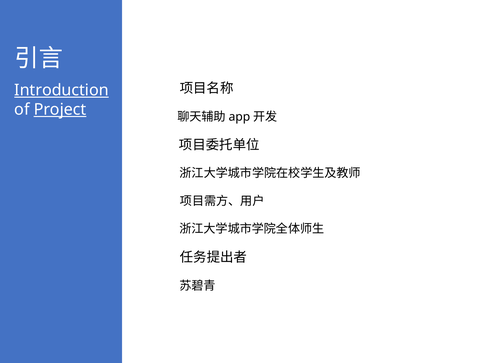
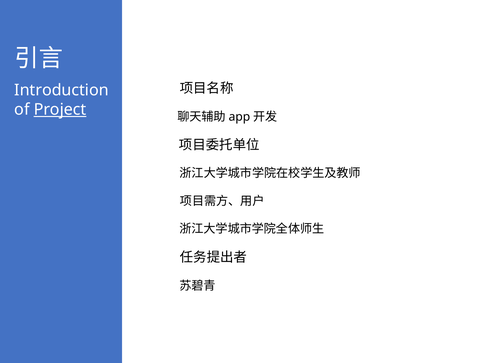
Introduction underline: present -> none
